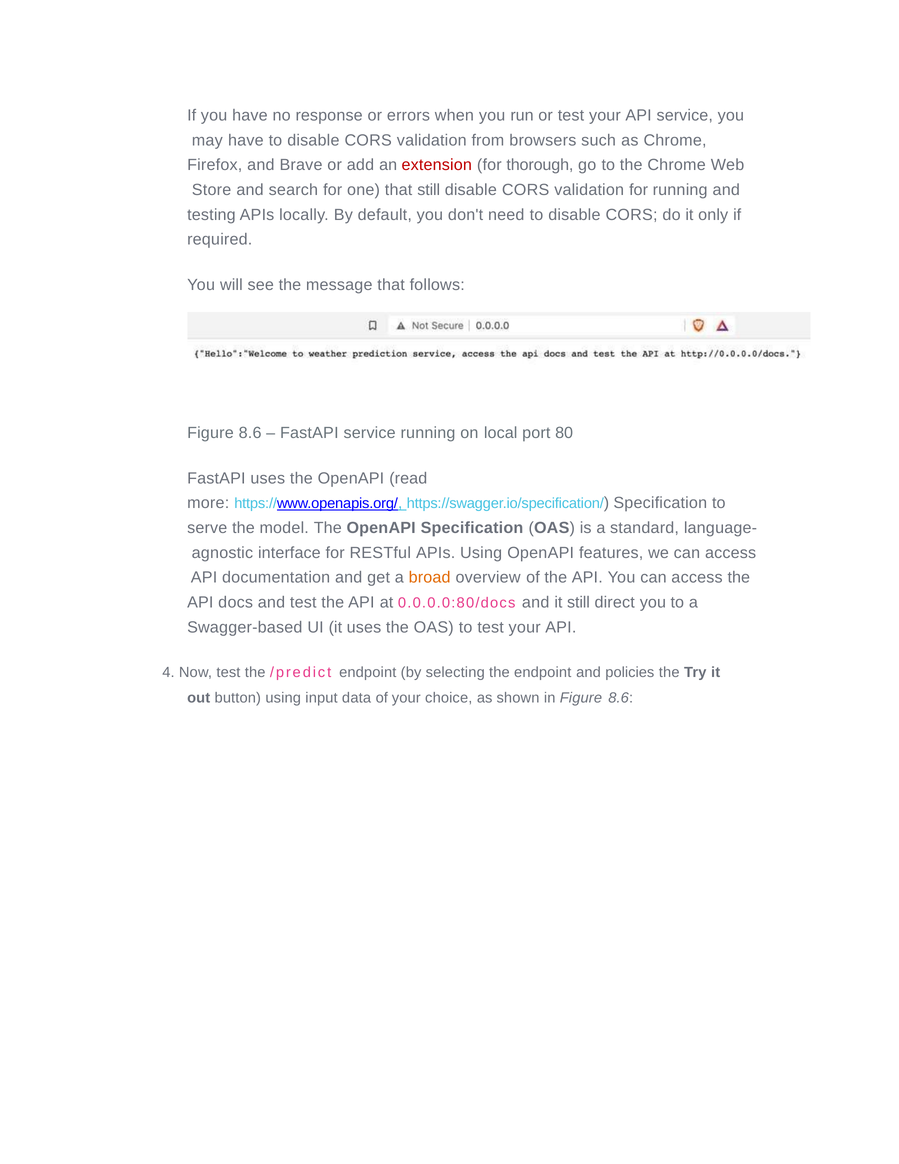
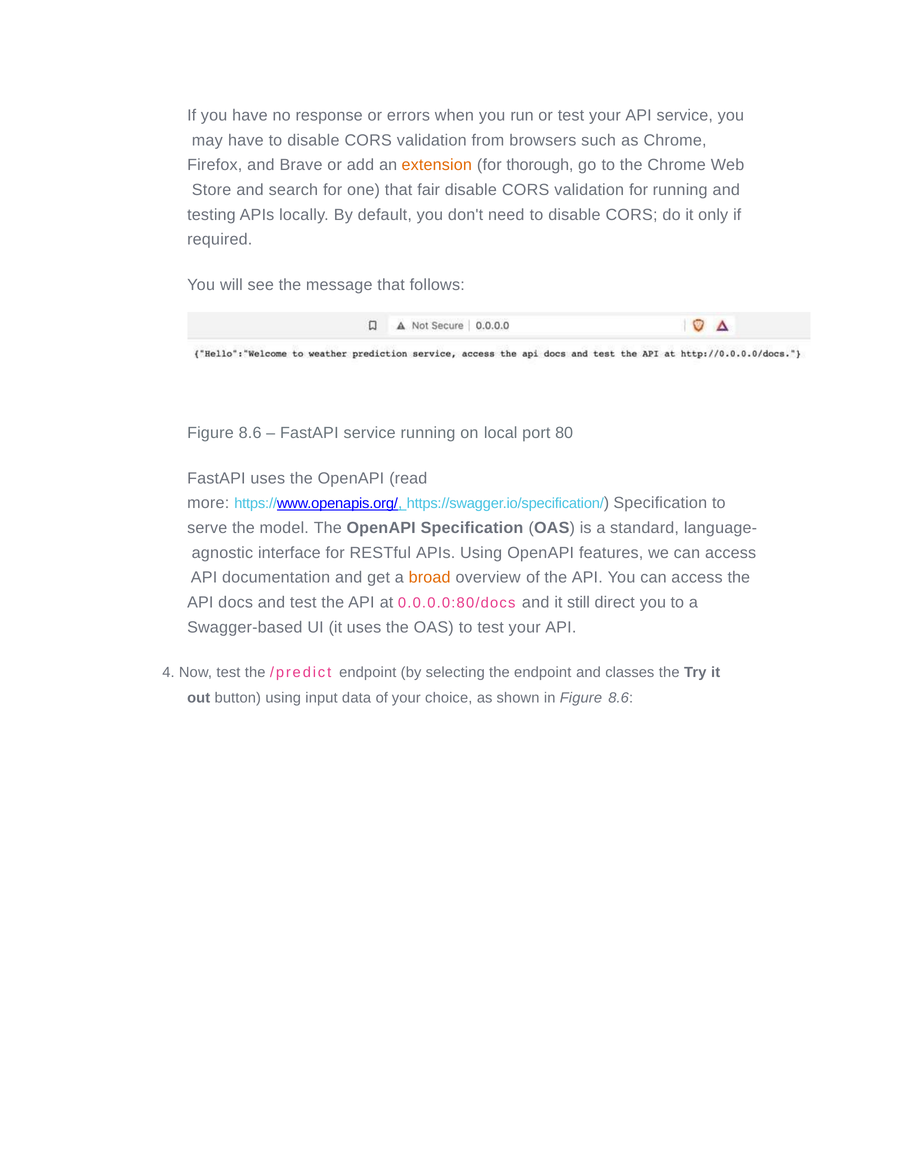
extension colour: red -> orange
that still: still -> fair
policies: policies -> classes
